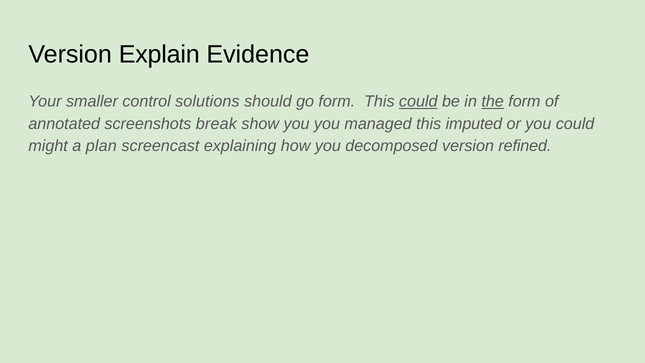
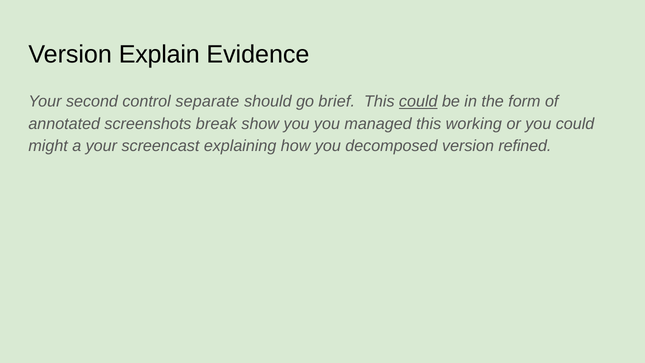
smaller: smaller -> second
solutions: solutions -> separate
go form: form -> brief
the underline: present -> none
imputed: imputed -> working
a plan: plan -> your
